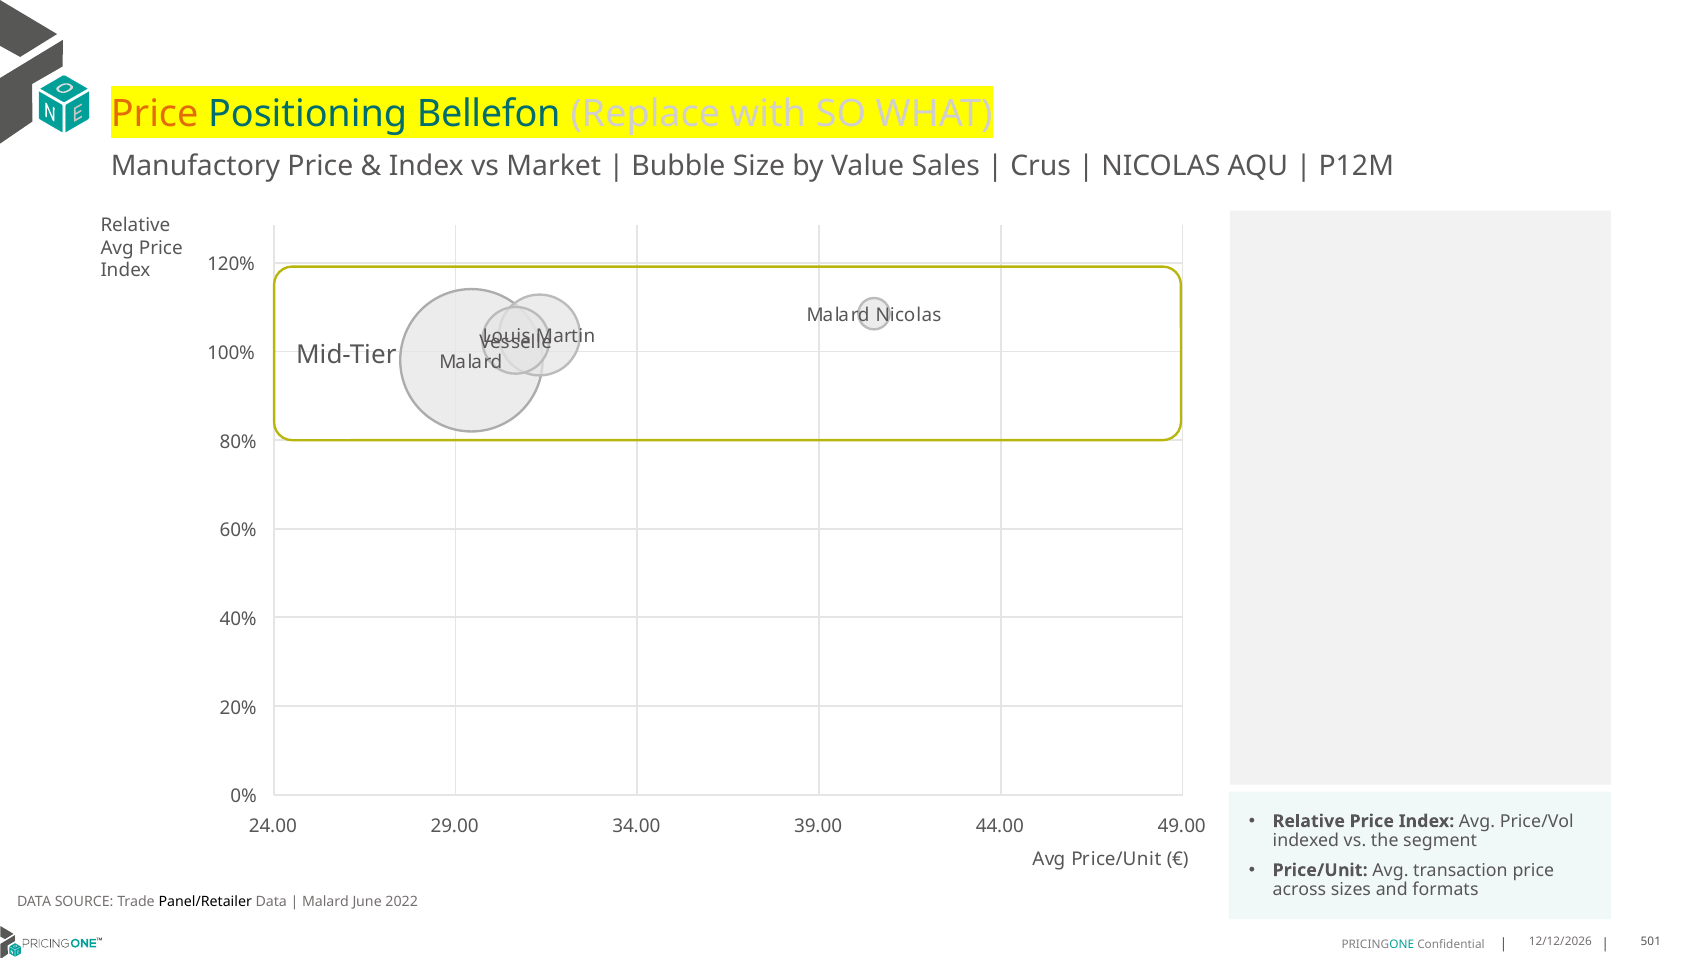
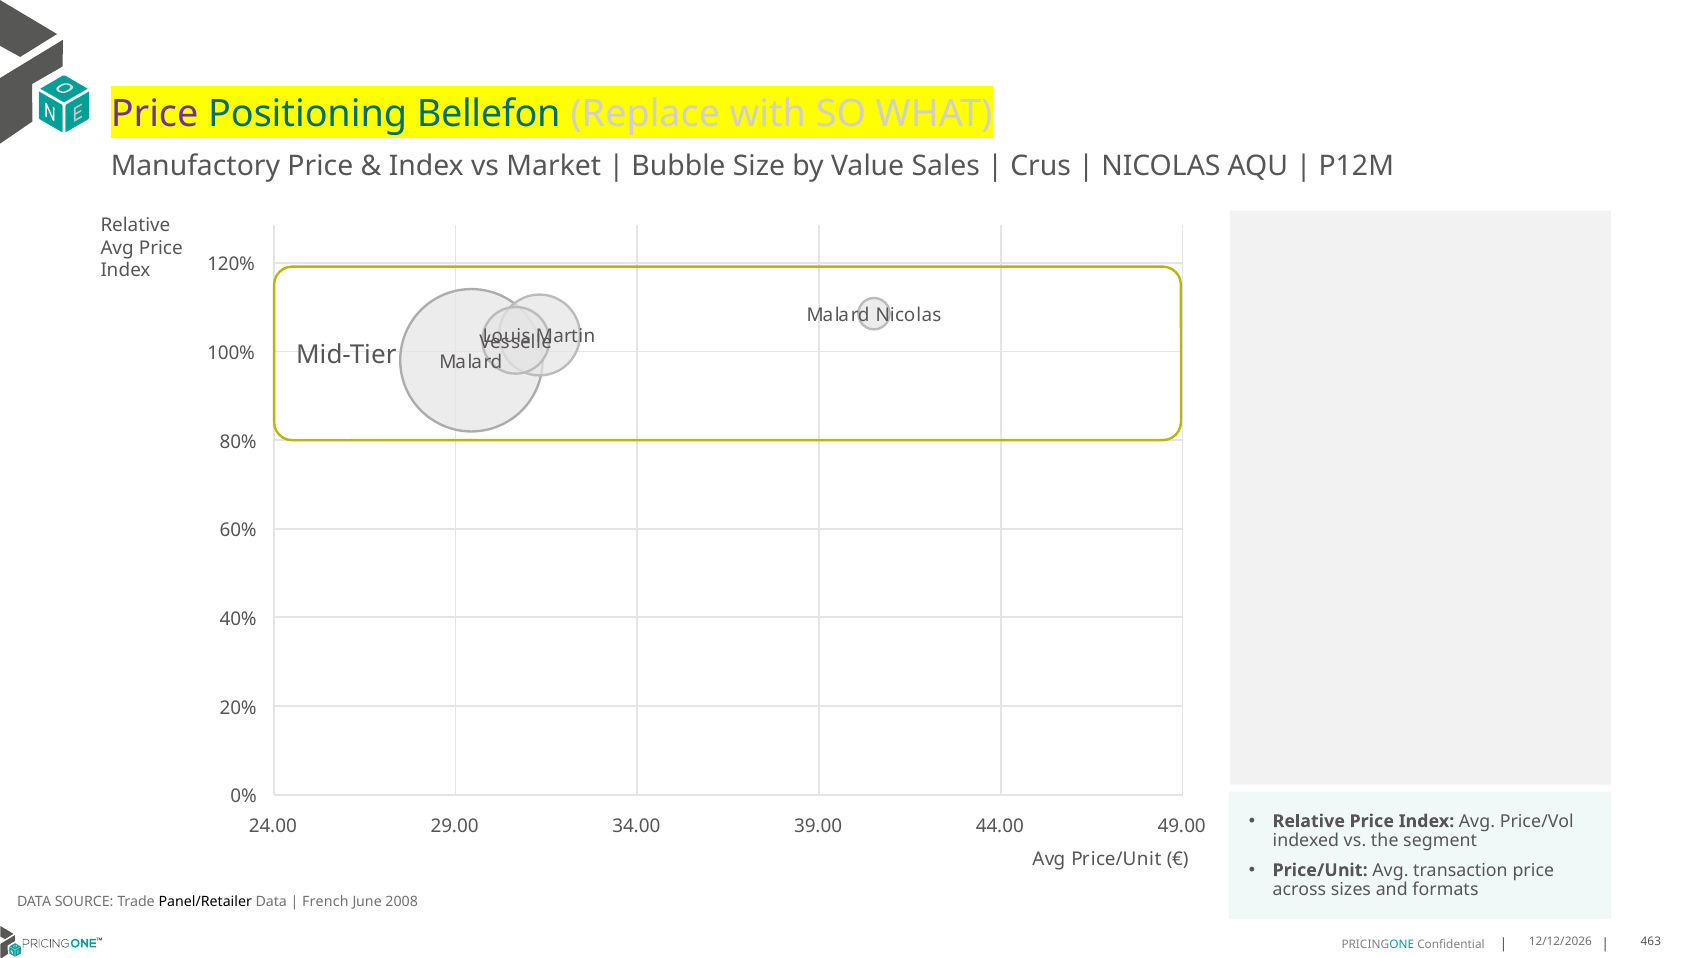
Price at (155, 114) colour: orange -> purple
Malard at (326, 902): Malard -> French
2022: 2022 -> 2008
501: 501 -> 463
